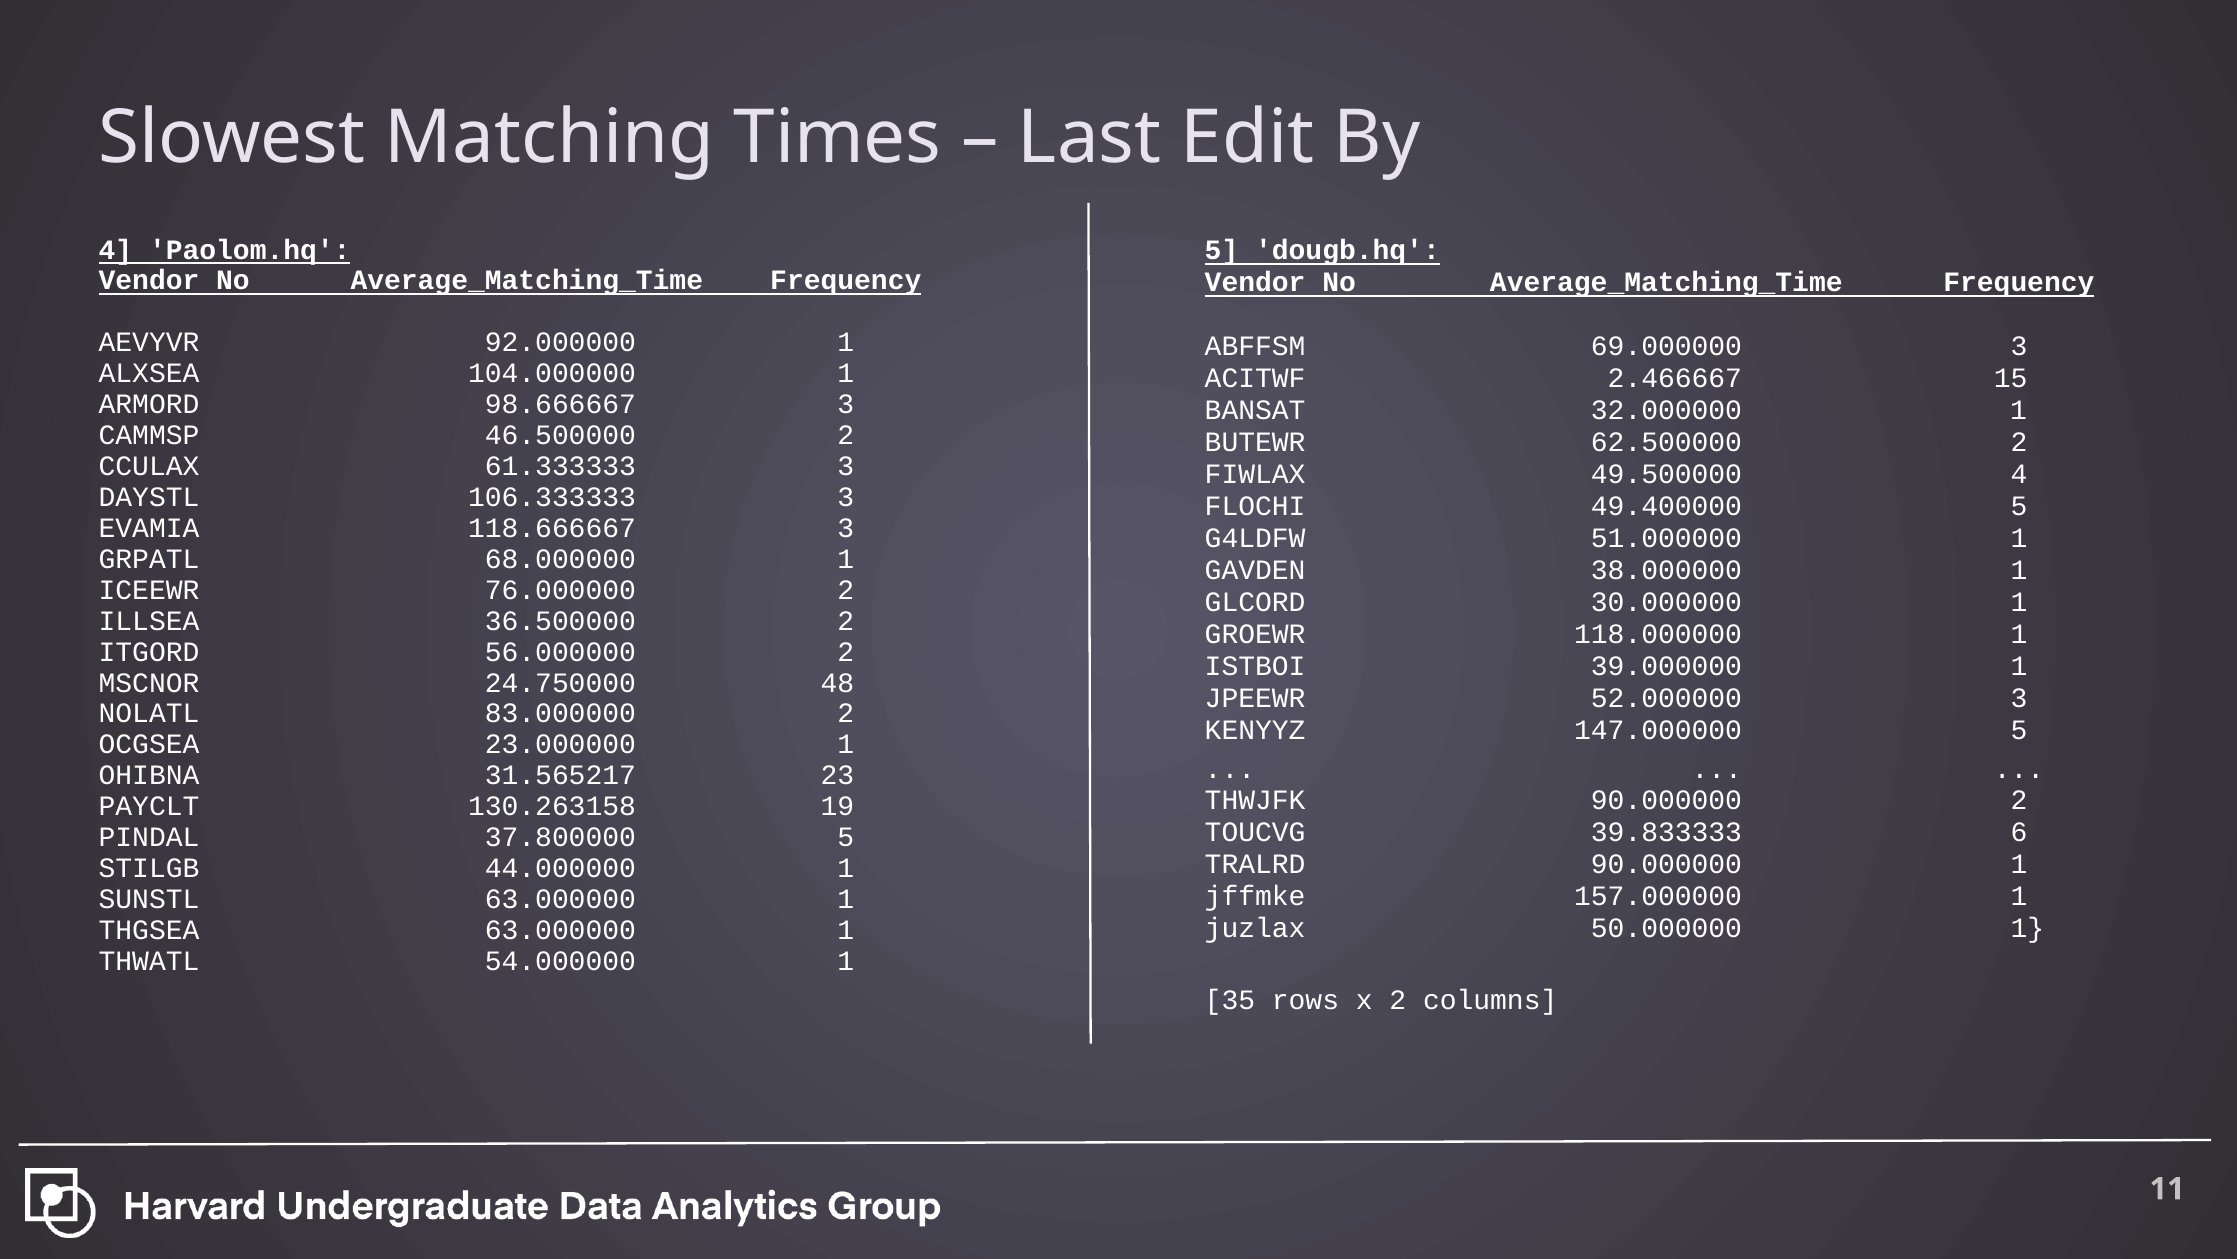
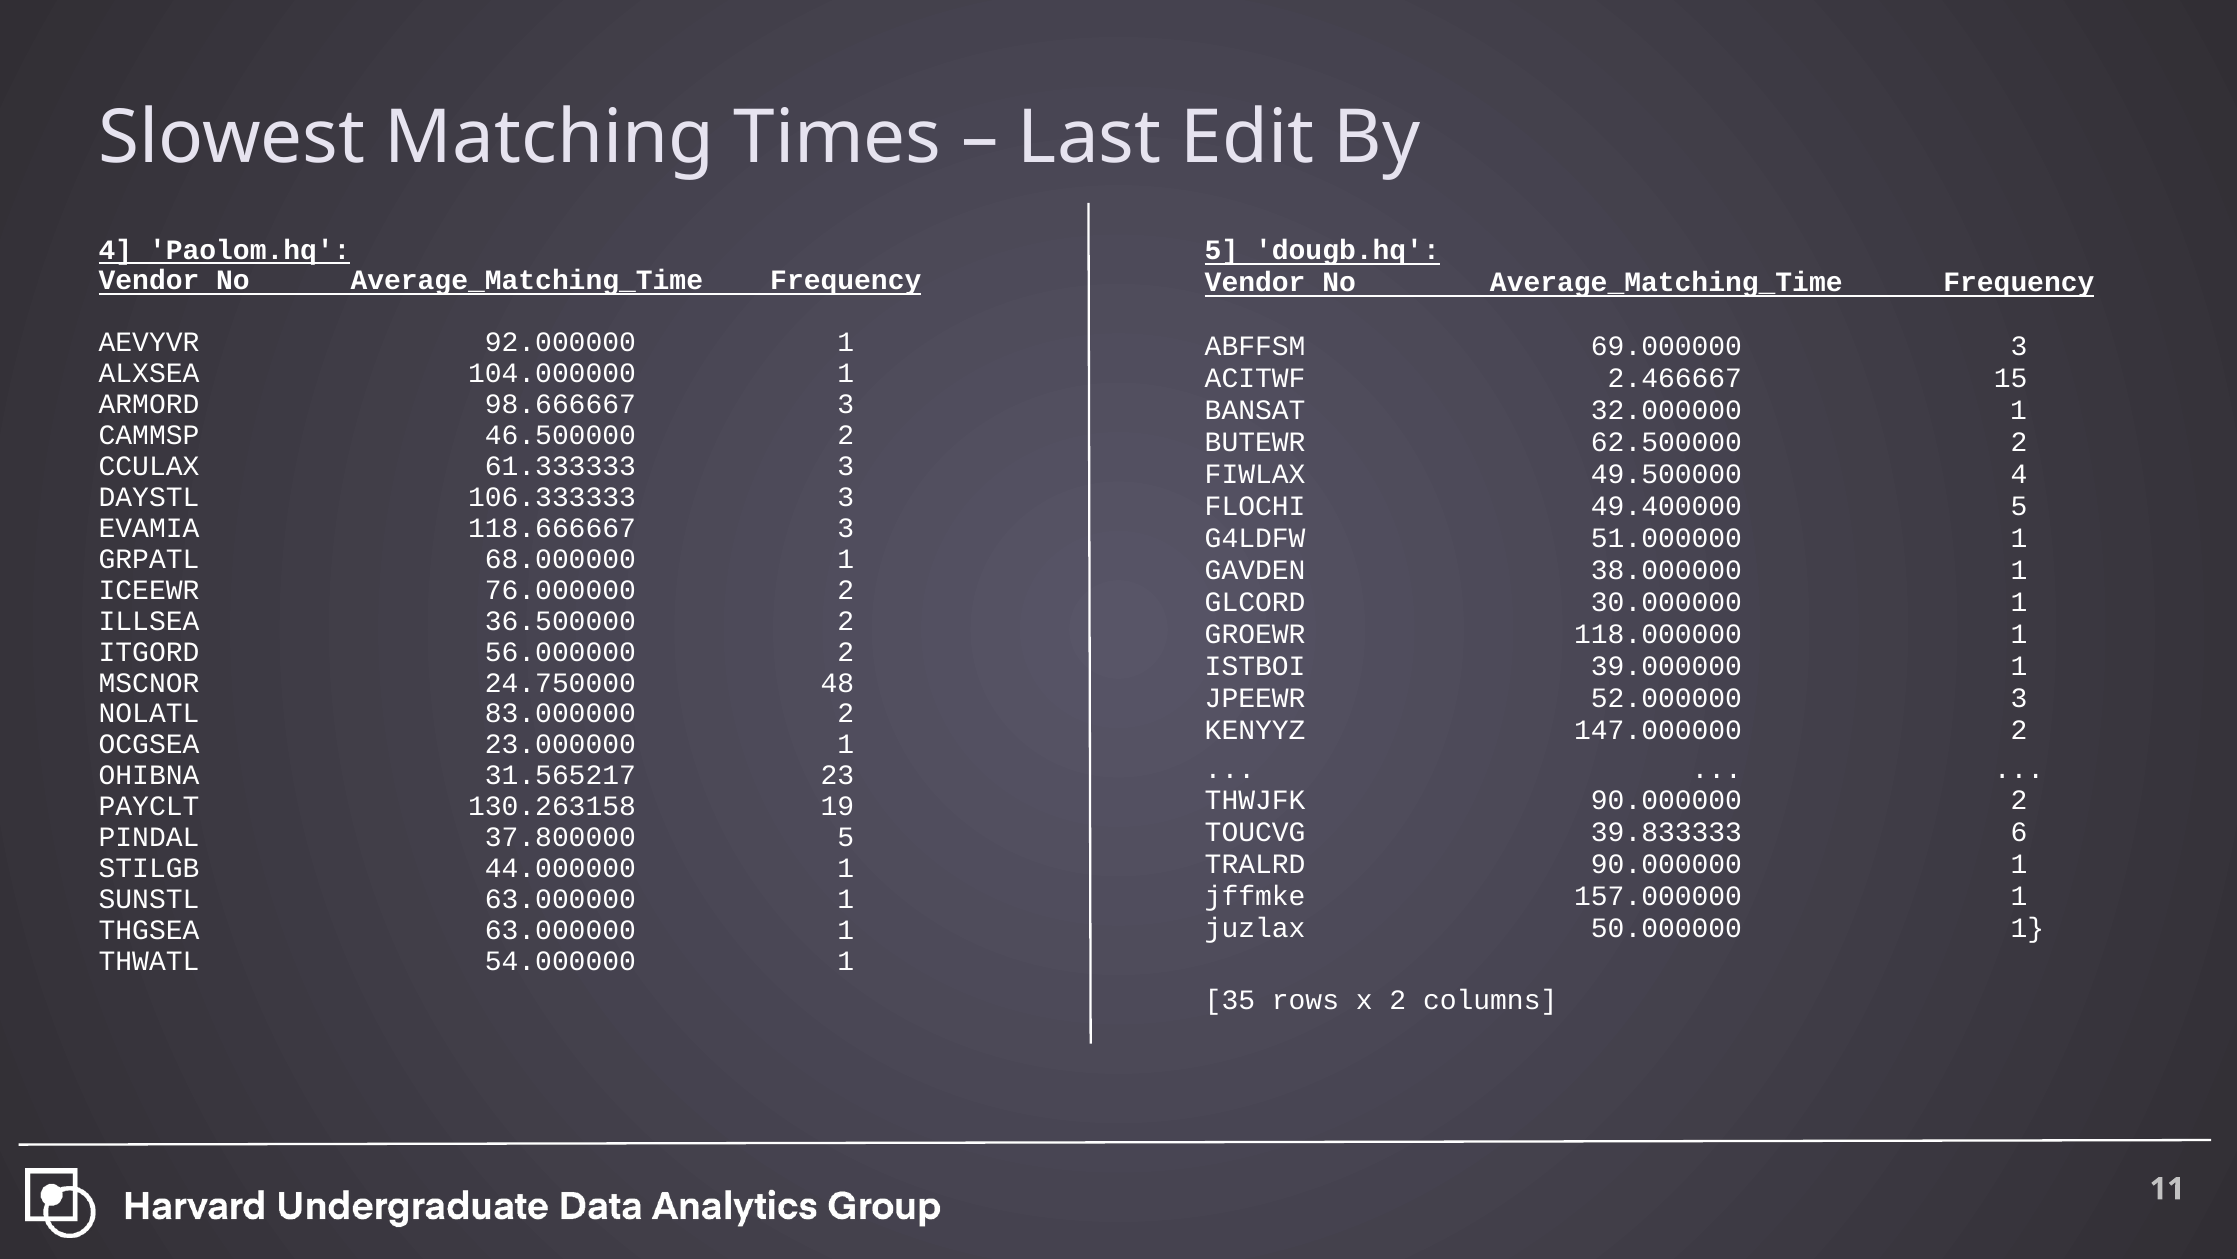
147.000000 5: 5 -> 2
